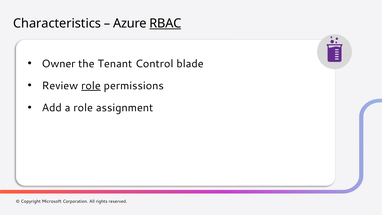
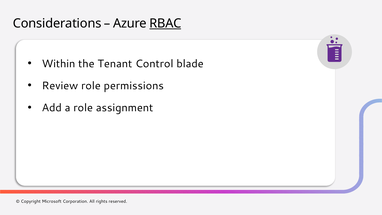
Characteristics: Characteristics -> Considerations
Owner: Owner -> Within
role at (91, 86) underline: present -> none
